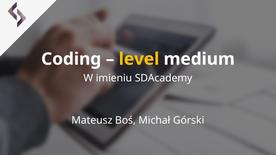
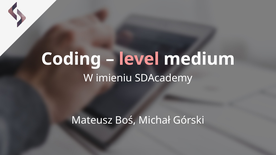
level colour: yellow -> pink
